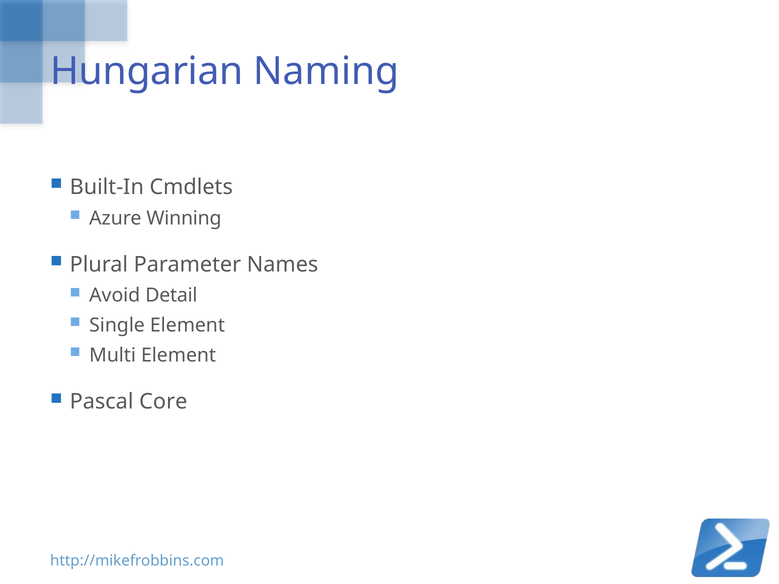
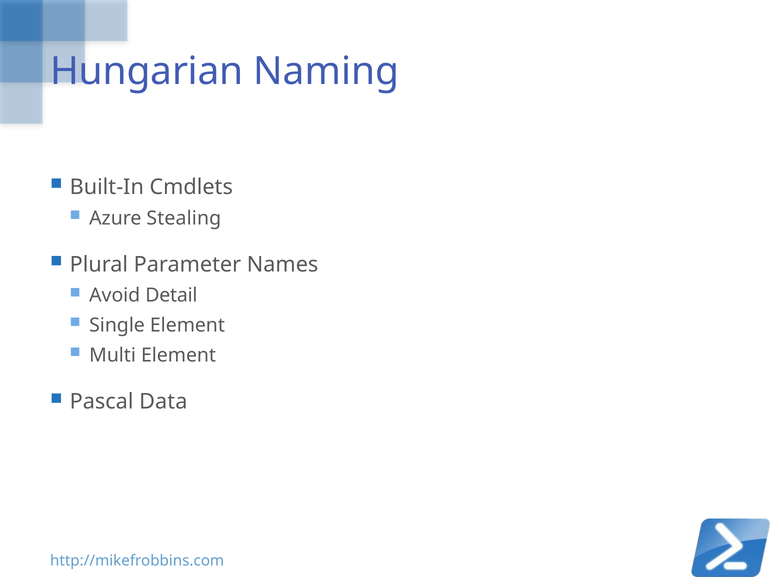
Winning: Winning -> Stealing
Core: Core -> Data
